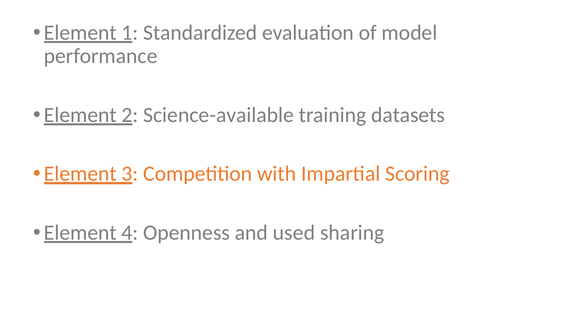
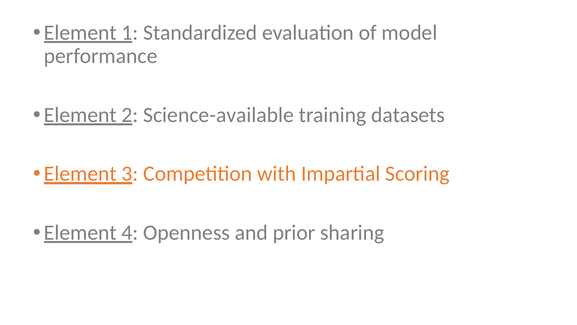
used: used -> prior
